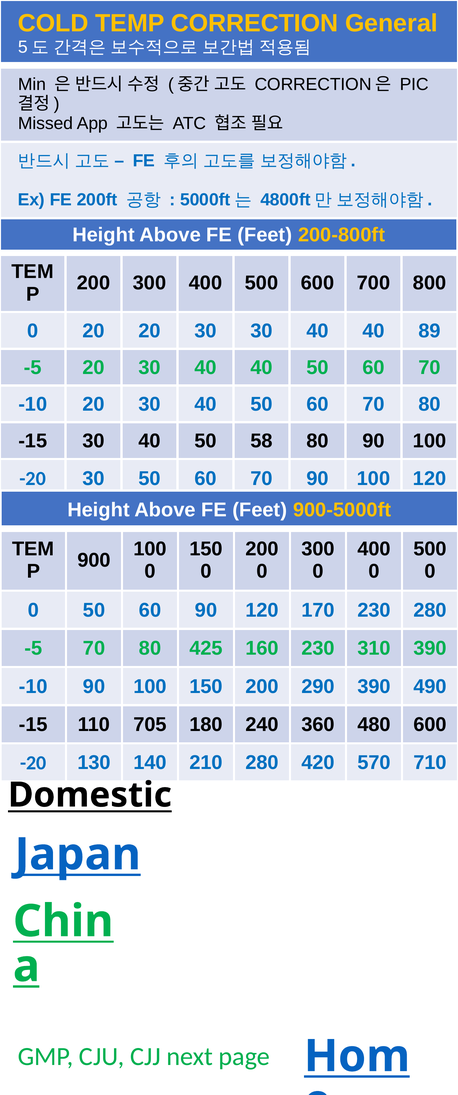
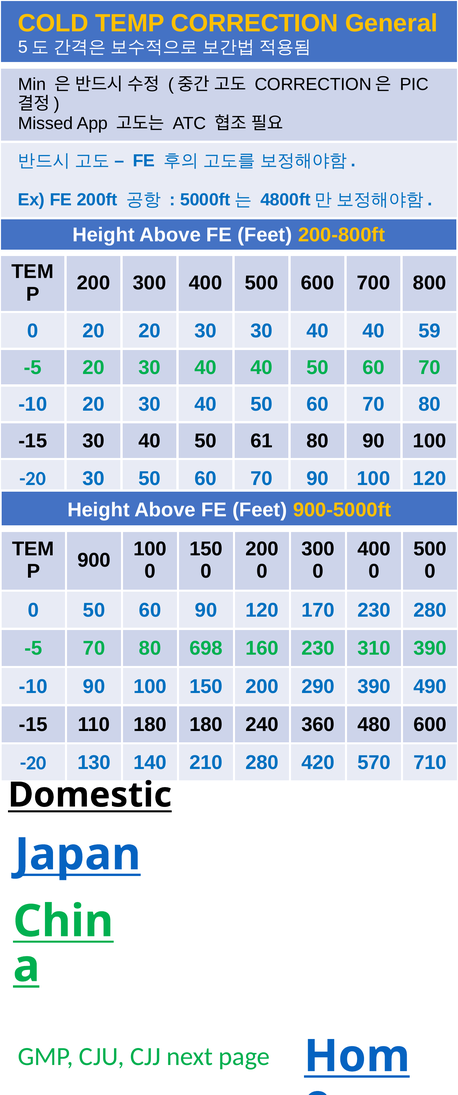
89: 89 -> 59
58: 58 -> 61
425: 425 -> 698
110 705: 705 -> 180
